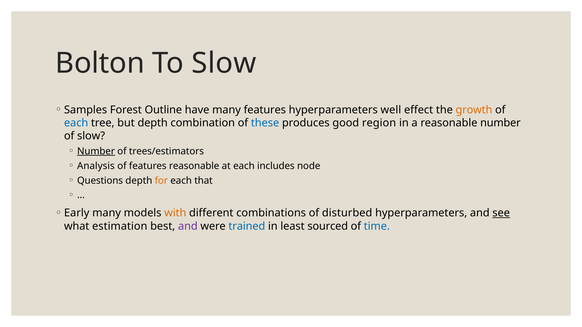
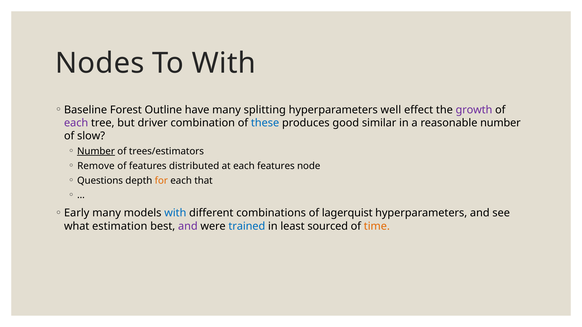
Bolton: Bolton -> Nodes
To Slow: Slow -> With
Samples: Samples -> Baseline
many features: features -> splitting
growth colour: orange -> purple
each at (76, 123) colour: blue -> purple
but depth: depth -> driver
region: region -> similar
Analysis: Analysis -> Remove
features reasonable: reasonable -> distributed
each includes: includes -> features
with at (175, 213) colour: orange -> blue
disturbed: disturbed -> lagerquist
see underline: present -> none
time colour: blue -> orange
